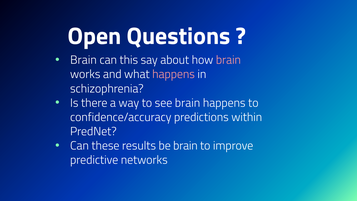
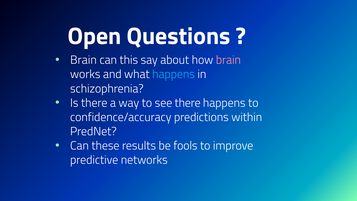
happens at (174, 74) colour: pink -> light blue
see brain: brain -> there
be brain: brain -> fools
